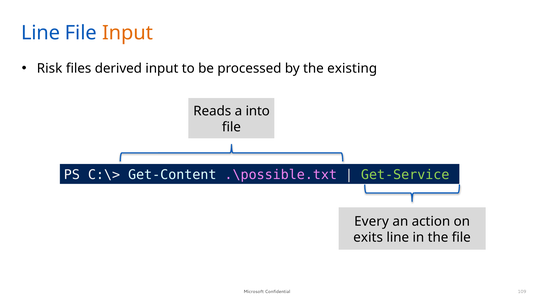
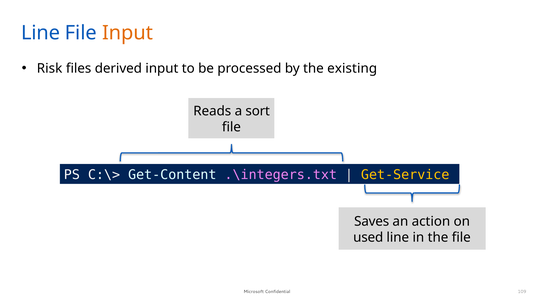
into: into -> sort
.\possible.txt: .\possible.txt -> .\integers.txt
Get-Service colour: light green -> yellow
Every: Every -> Saves
exits: exits -> used
